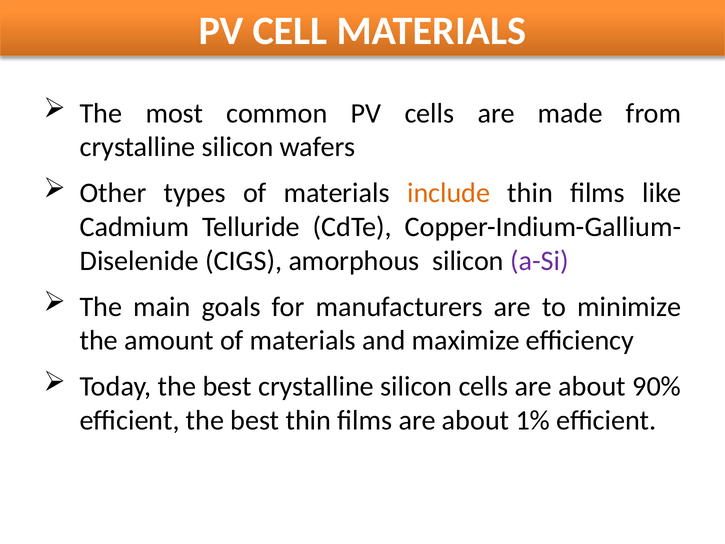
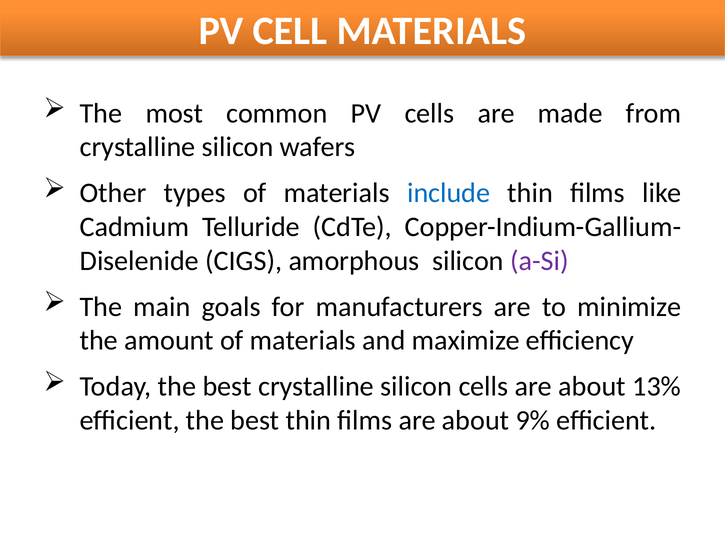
include colour: orange -> blue
90%: 90% -> 13%
1%: 1% -> 9%
